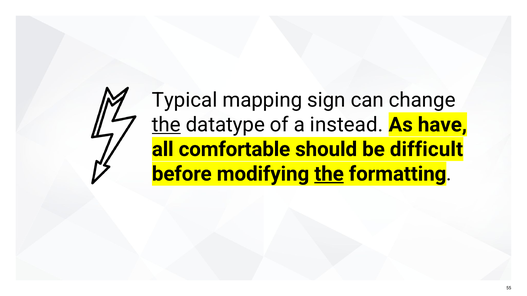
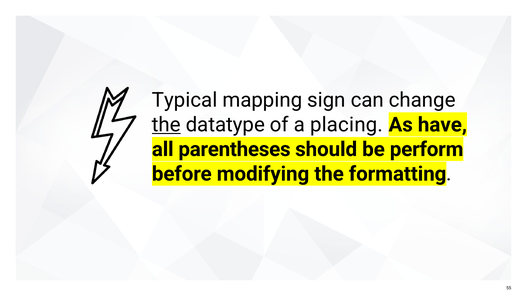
instead: instead -> placing
comfortable: comfortable -> parentheses
difficult: difficult -> perform
the at (329, 174) underline: present -> none
